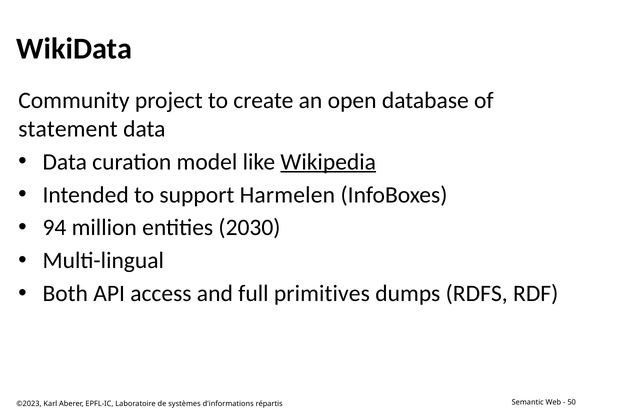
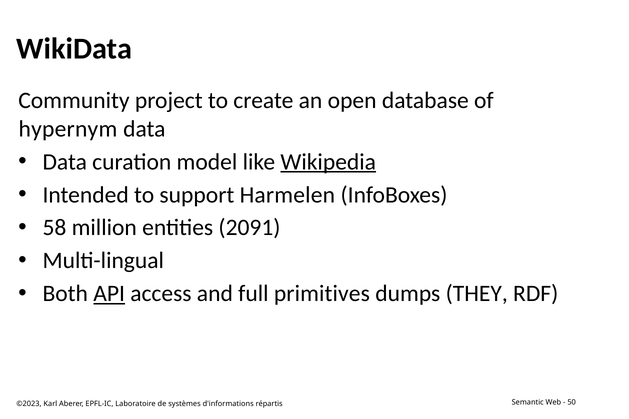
statement: statement -> hypernym
94: 94 -> 58
2030: 2030 -> 2091
API underline: none -> present
RDFS: RDFS -> THEY
